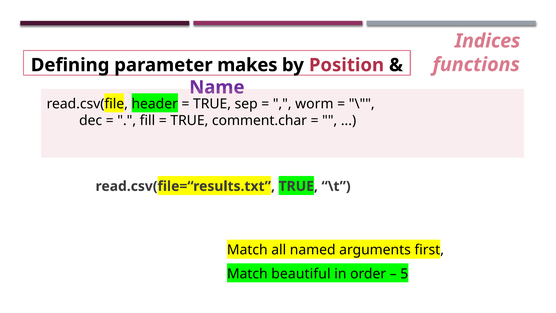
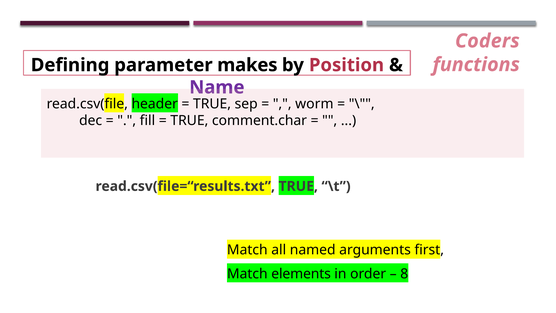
Indices: Indices -> Coders
beautiful: beautiful -> elements
5: 5 -> 8
